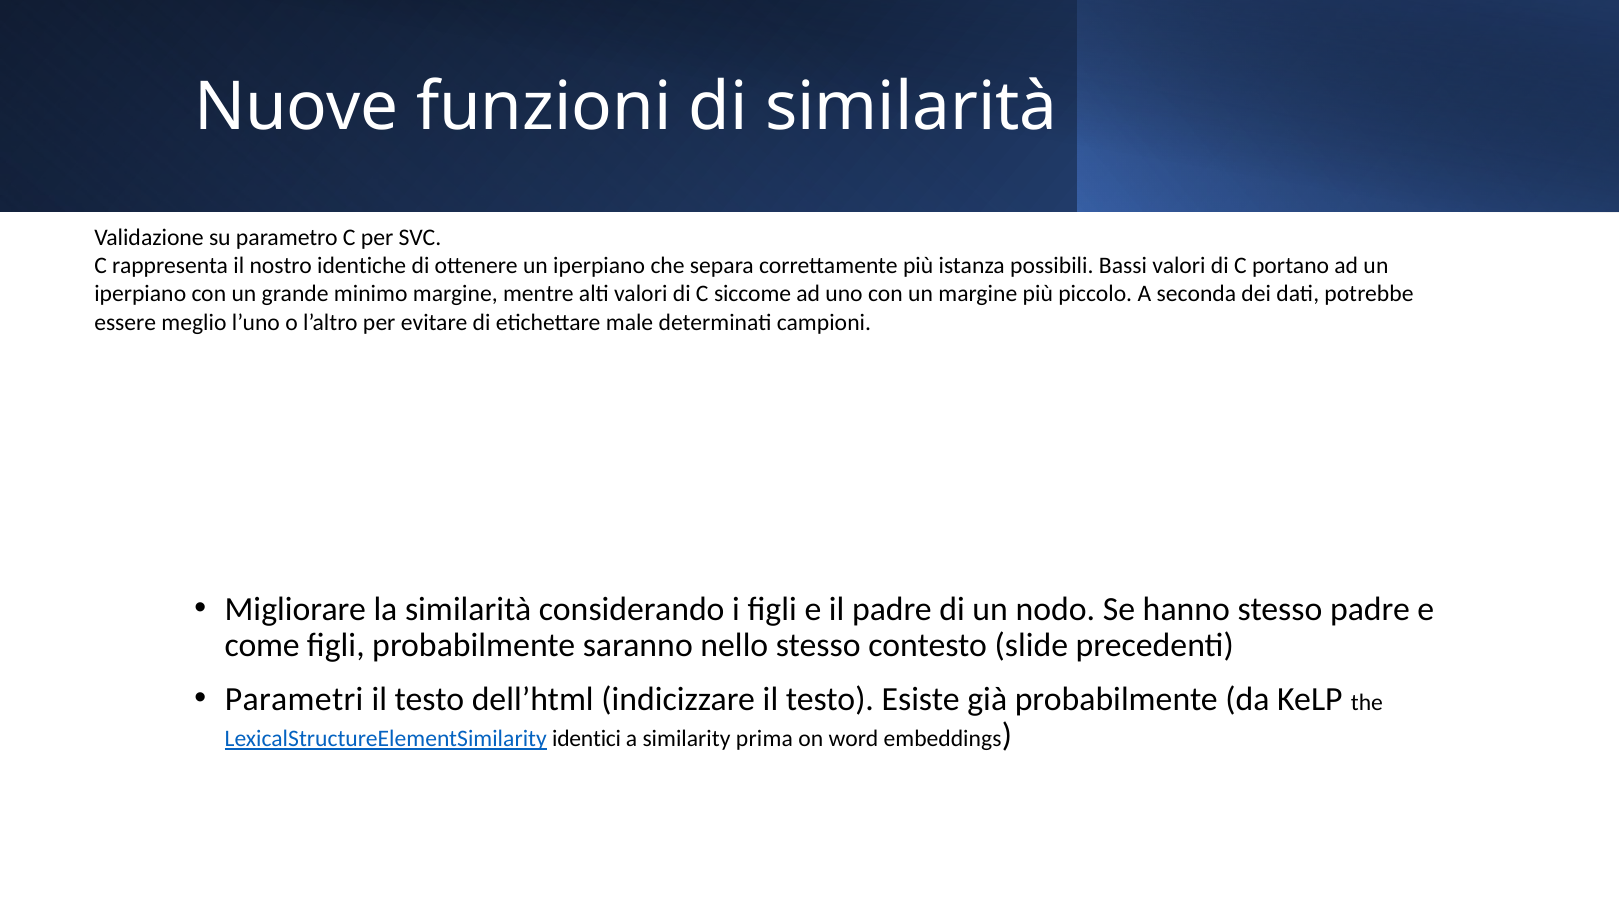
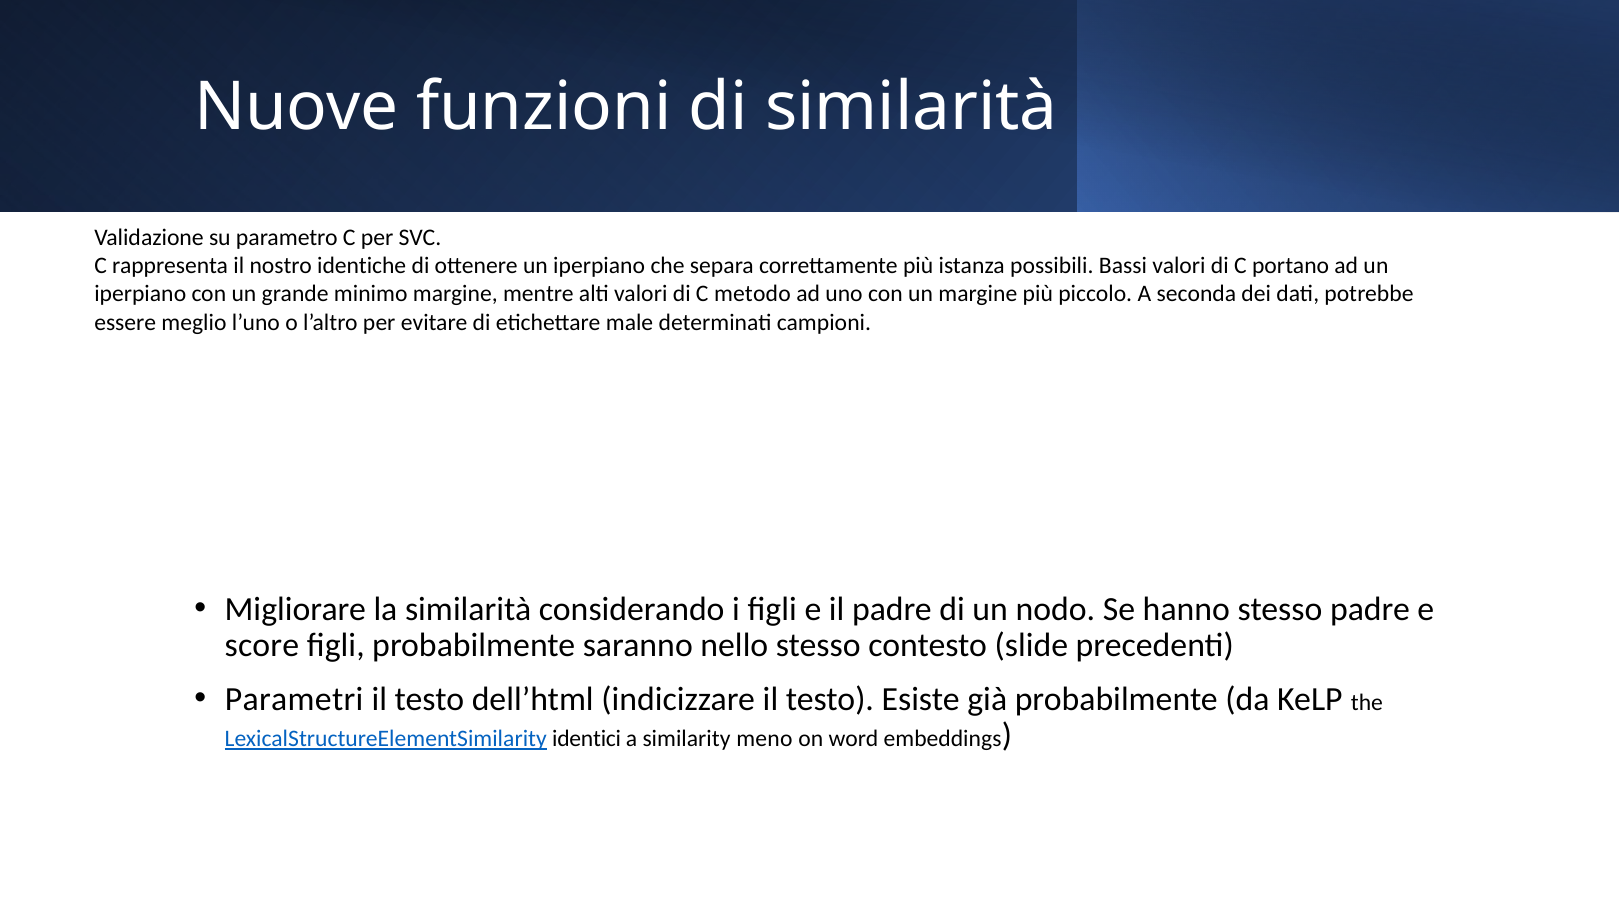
siccome: siccome -> metodo
come: come -> score
prima: prima -> meno
